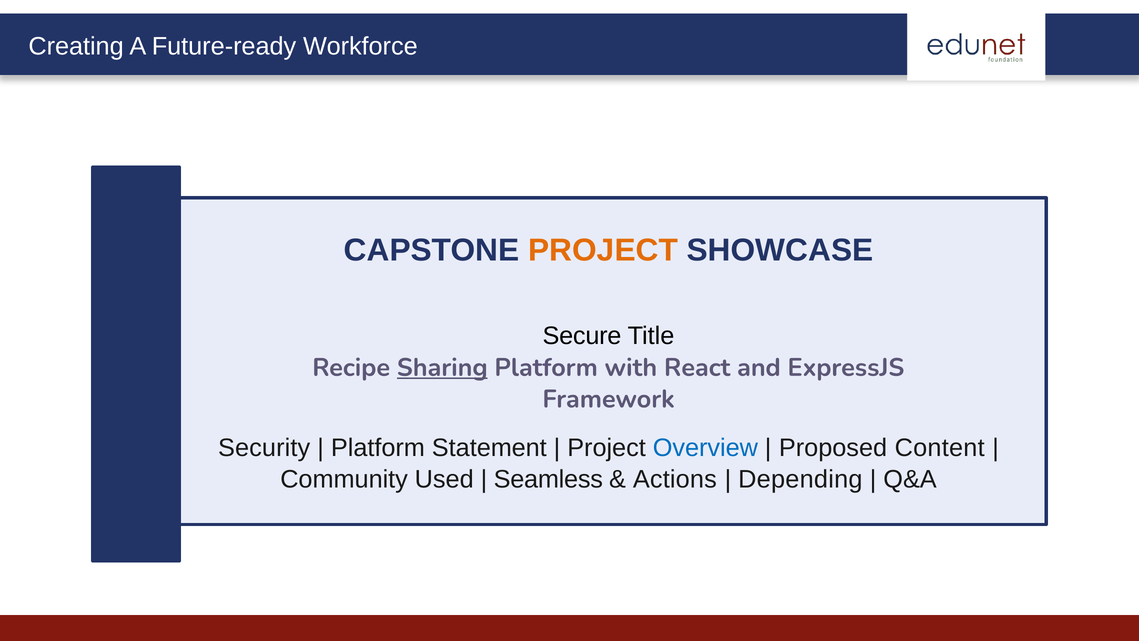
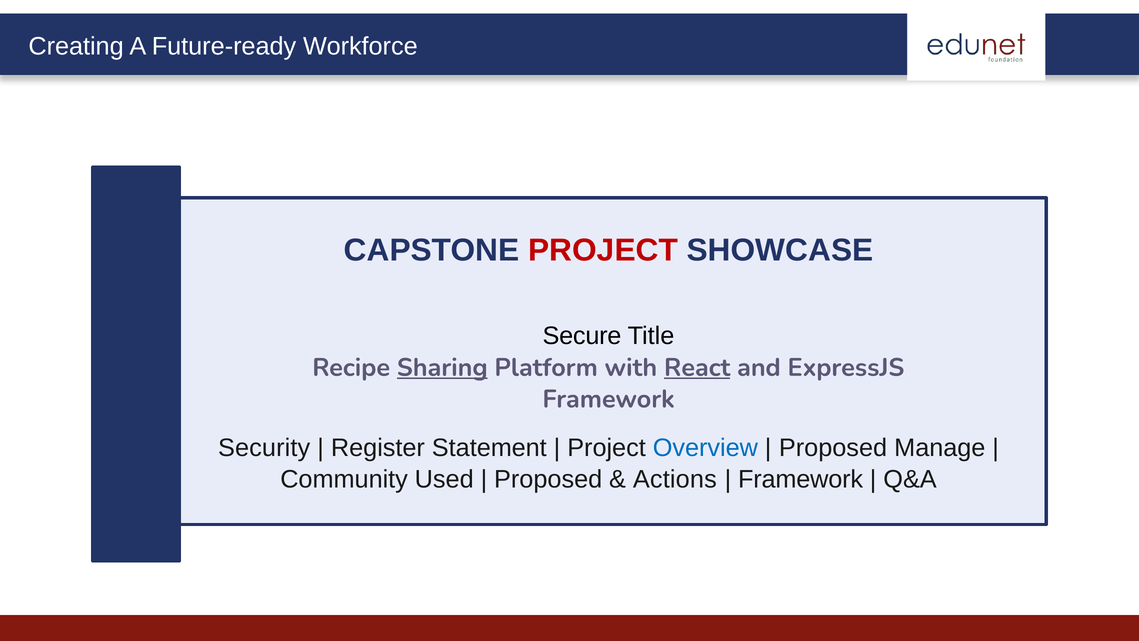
PROJECT at (603, 250) colour: orange -> red
React underline: none -> present
Platform at (378, 448): Platform -> Register
Content: Content -> Manage
Seamless at (548, 479): Seamless -> Proposed
Depending at (800, 479): Depending -> Framework
